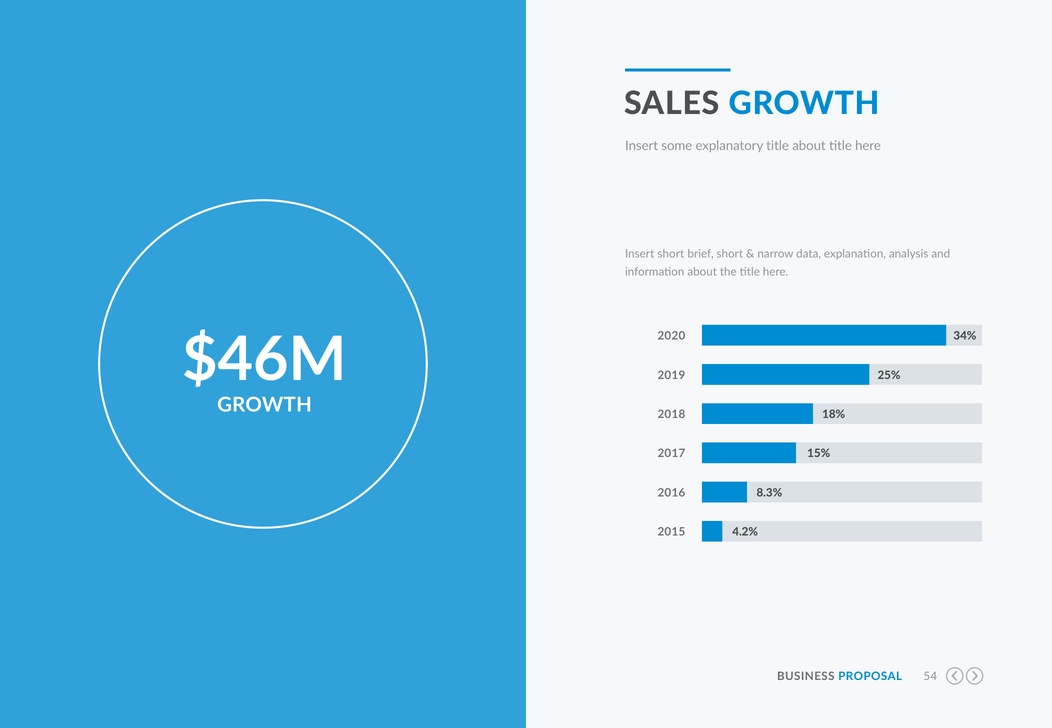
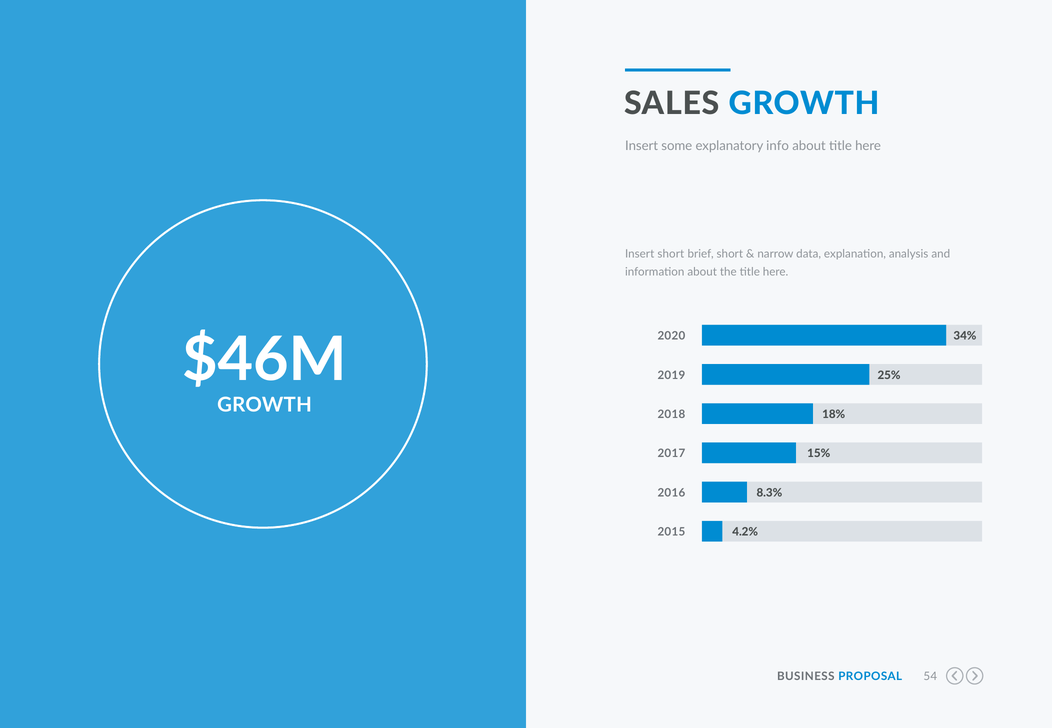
explanatory title: title -> info
